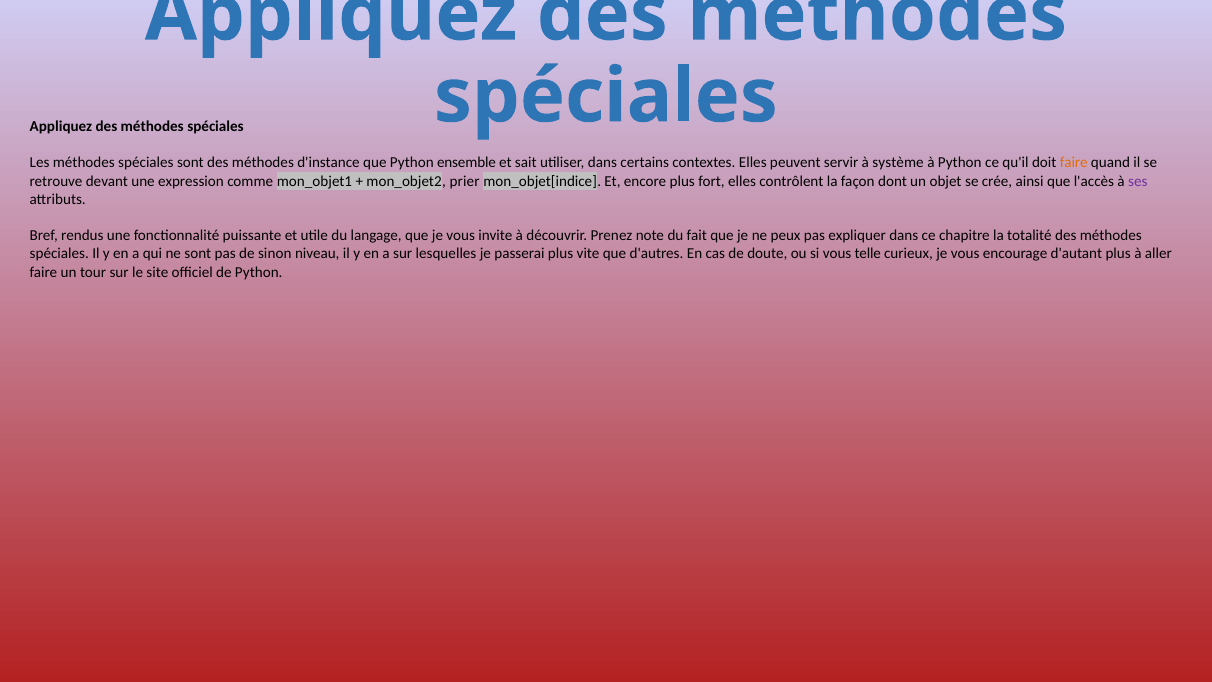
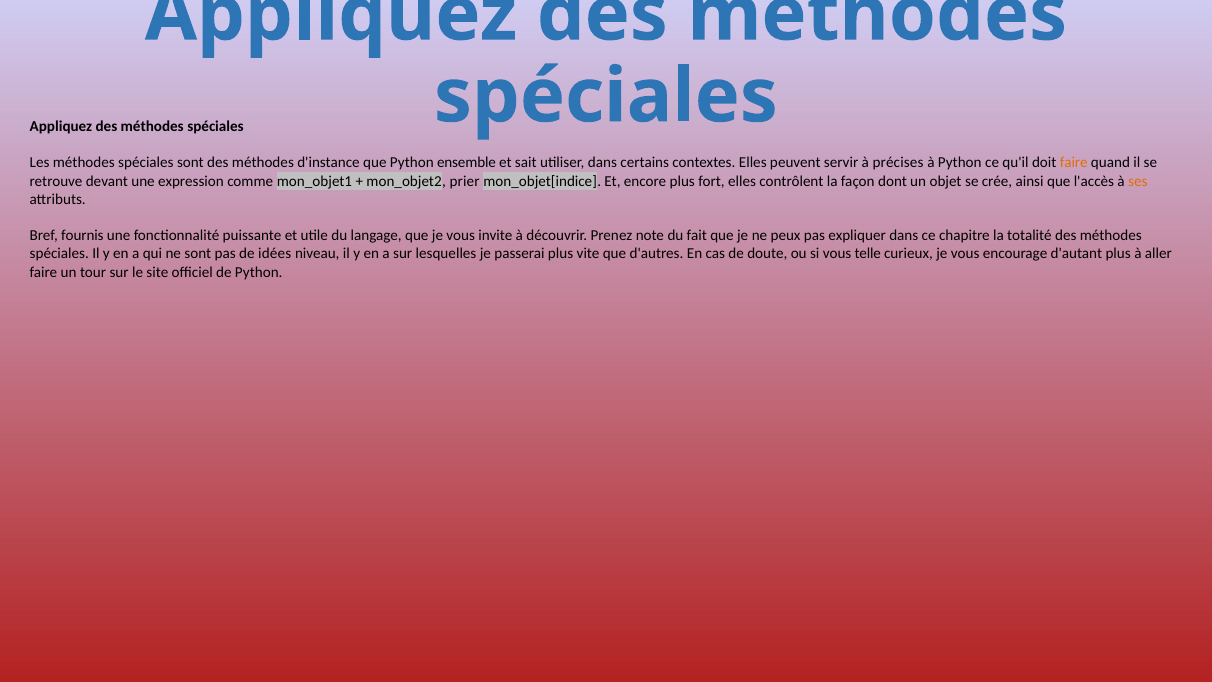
système: système -> précises
ses colour: purple -> orange
rendus: rendus -> fournis
sinon: sinon -> idées
